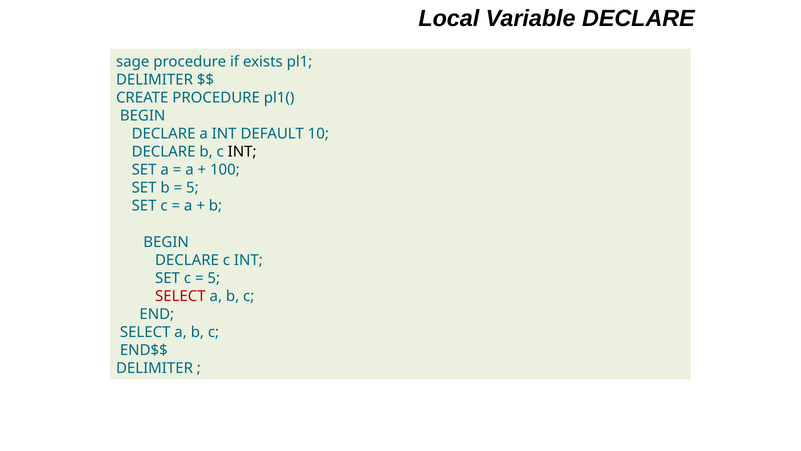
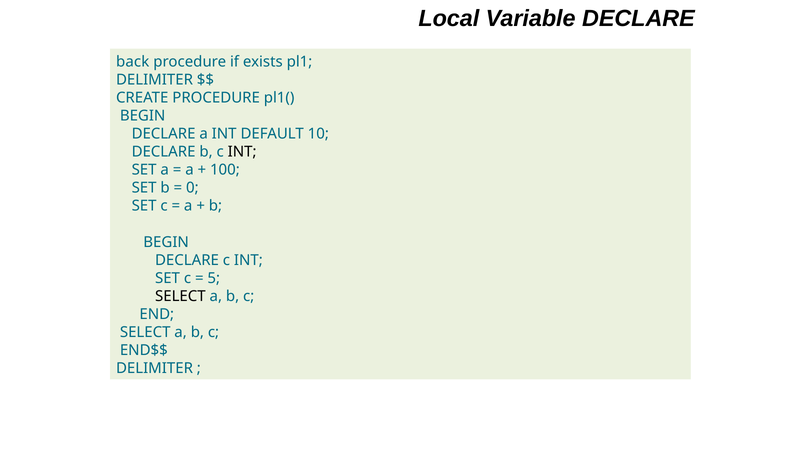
sage: sage -> back
5 at (192, 188): 5 -> 0
SELECT at (180, 296) colour: red -> black
